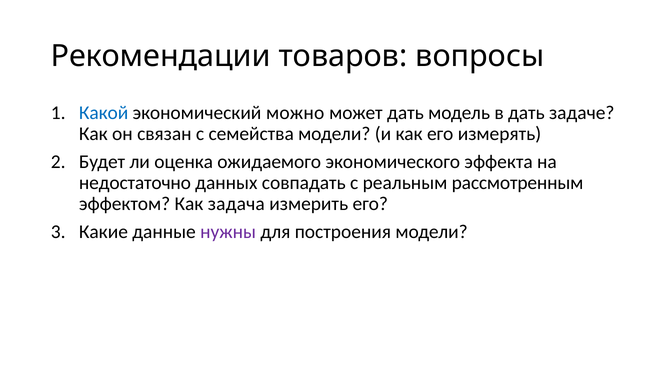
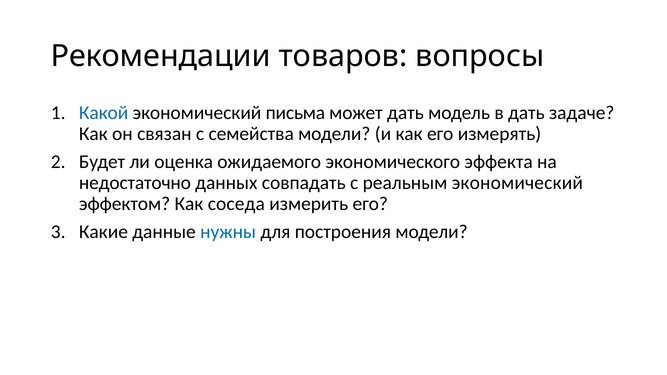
можно: можно -> письма
реальным рассмотренным: рассмотренным -> экономический
задача: задача -> соседа
нужны colour: purple -> blue
